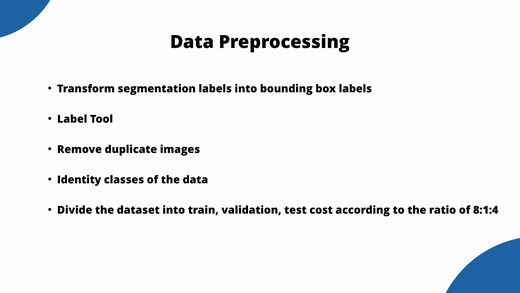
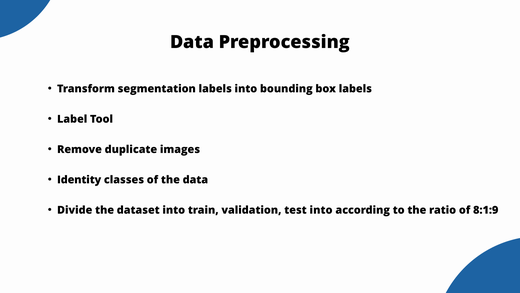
test cost: cost -> into
8:1:4: 8:1:4 -> 8:1:9
